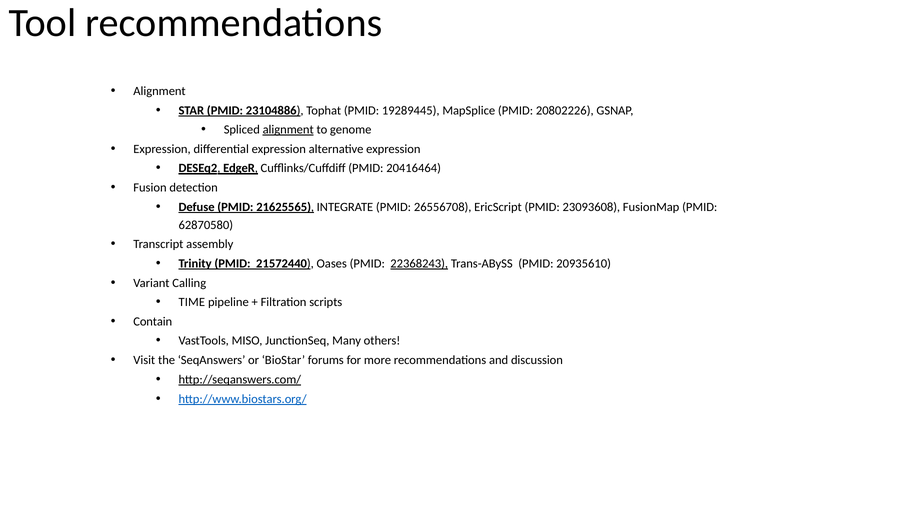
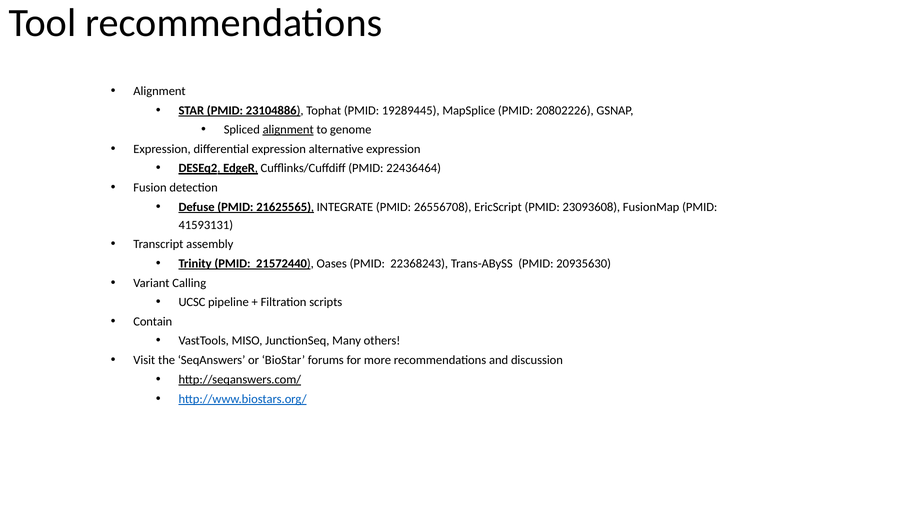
20416464: 20416464 -> 22436464
62870580: 62870580 -> 41593131
22368243 underline: present -> none
20935610: 20935610 -> 20935630
TIME: TIME -> UCSC
